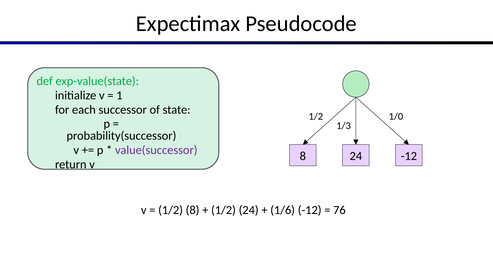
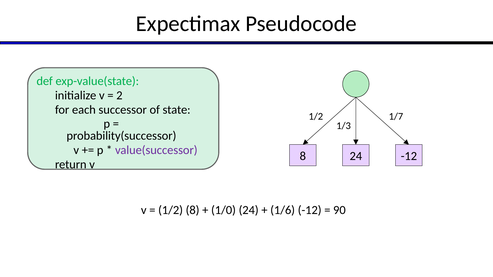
1: 1 -> 2
1/0: 1/0 -> 1/7
1/2 at (224, 210): 1/2 -> 1/0
76: 76 -> 90
